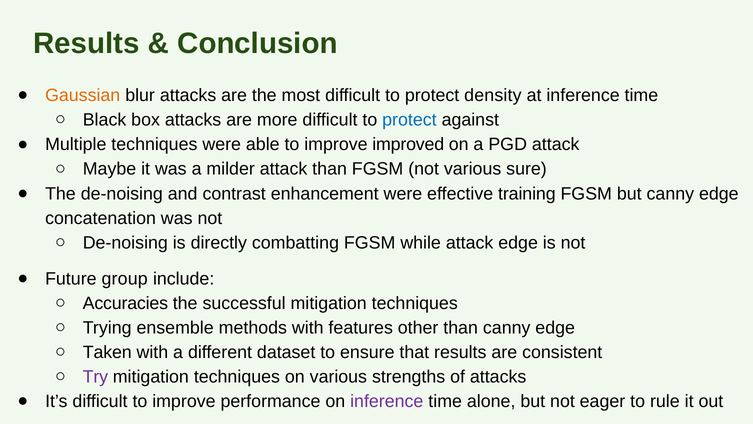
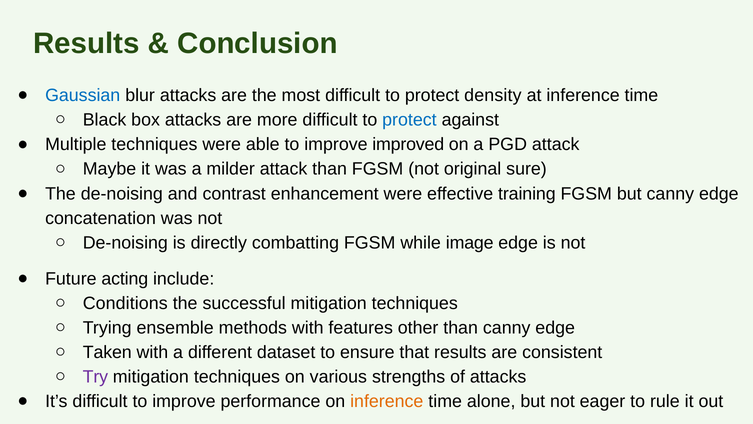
Gaussian colour: orange -> blue
not various: various -> original
while attack: attack -> image
group: group -> acting
Accuracies: Accuracies -> Conditions
inference at (387, 401) colour: purple -> orange
